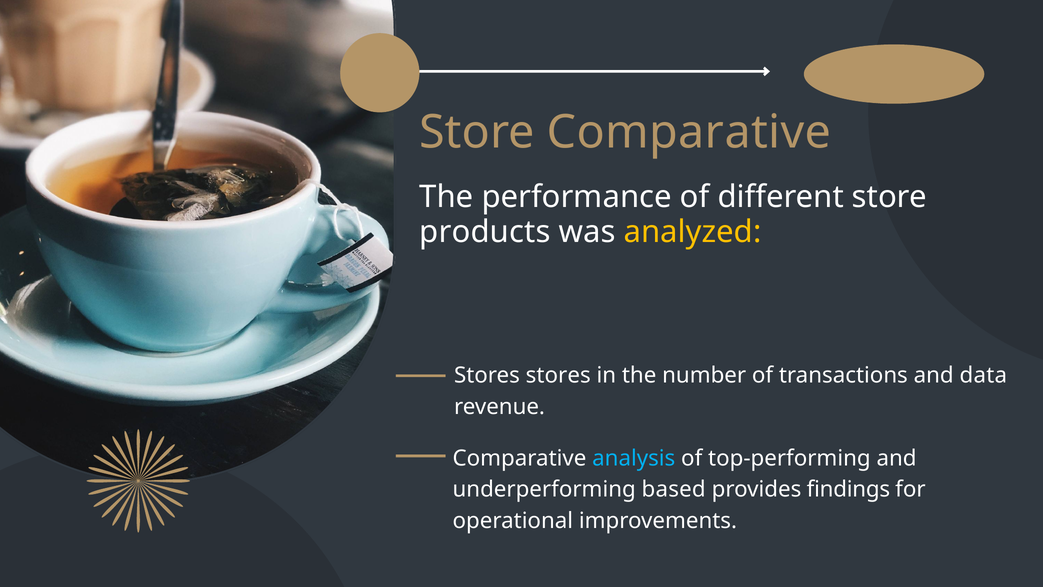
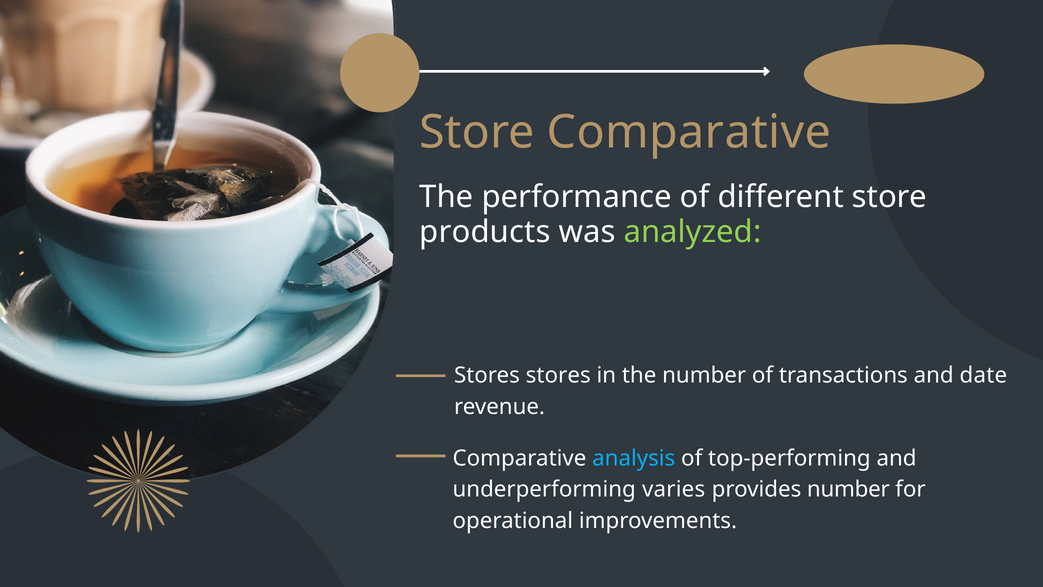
analyzed colour: yellow -> light green
data: data -> date
based: based -> varies
provides findings: findings -> number
